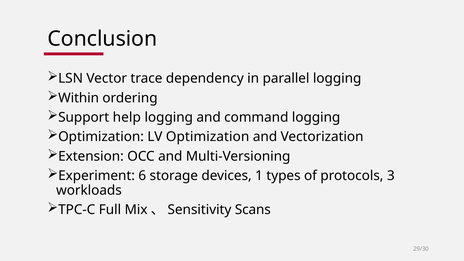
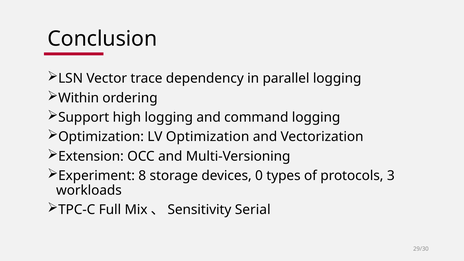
help: help -> high
6: 6 -> 8
1: 1 -> 0
Scans: Scans -> Serial
